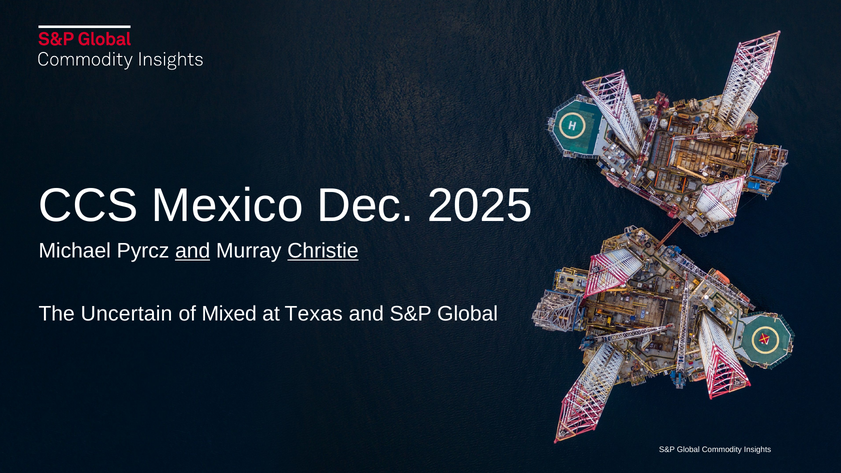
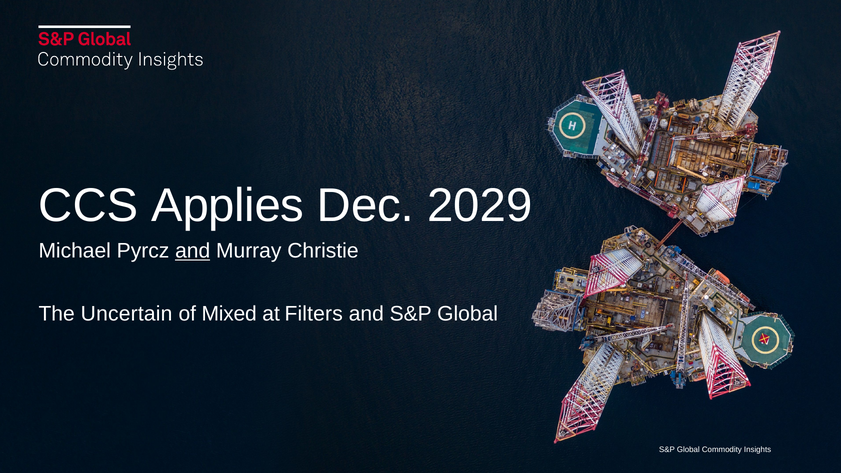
Mexico: Mexico -> Applies
2025: 2025 -> 2029
Christie underline: present -> none
Texas: Texas -> Filters
